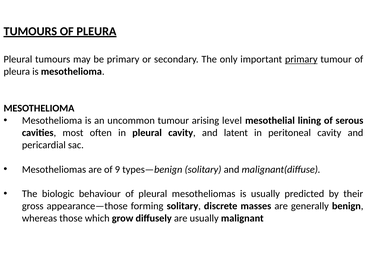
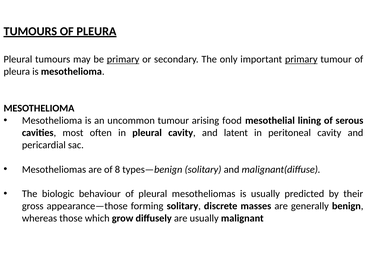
primary at (123, 59) underline: none -> present
level: level -> food
9: 9 -> 8
